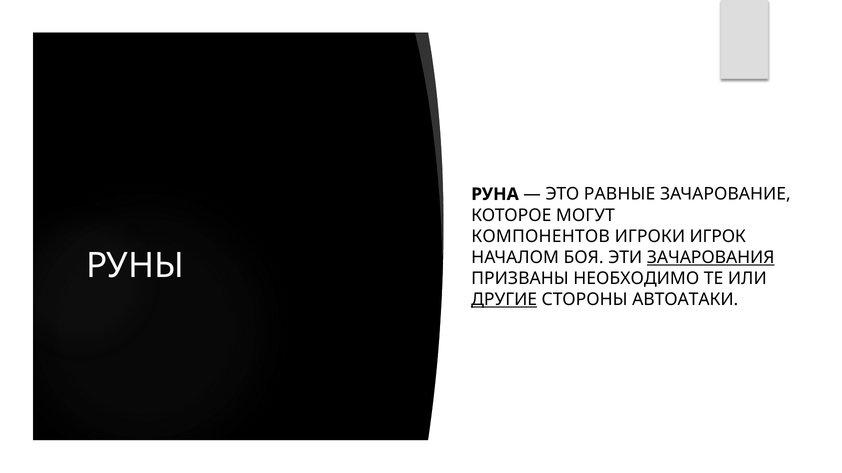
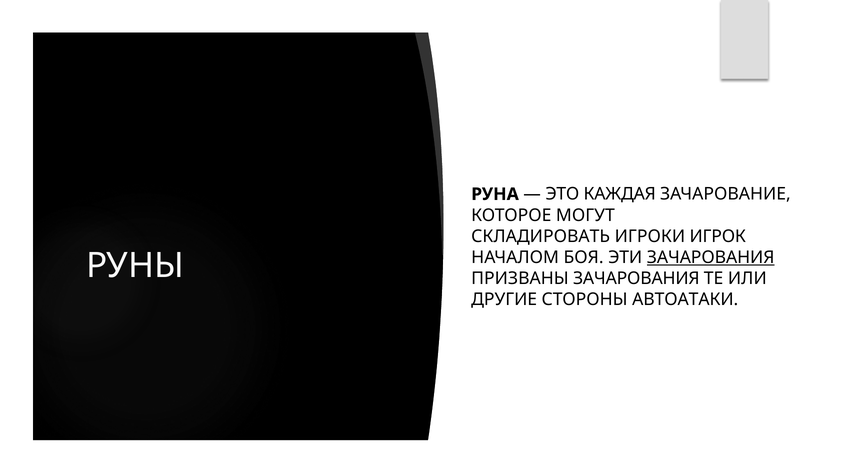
РАВНЫЕ: РАВНЫЕ -> КАЖДАЯ
КОМПОНЕНТОВ: КОМПОНЕНТОВ -> СКЛАДИРОВАТЬ
ПРИЗВАНЫ НЕОБХОДИМО: НЕОБХОДИМО -> ЗАЧАРОВАНИЯ
ДРУГИЕ underline: present -> none
